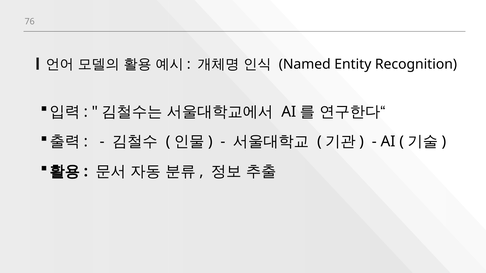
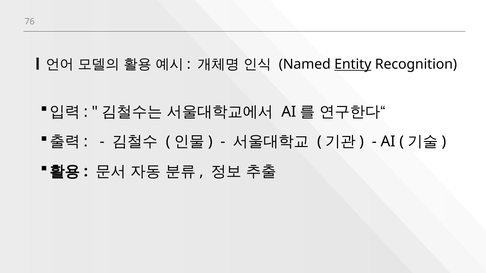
Entity underline: none -> present
